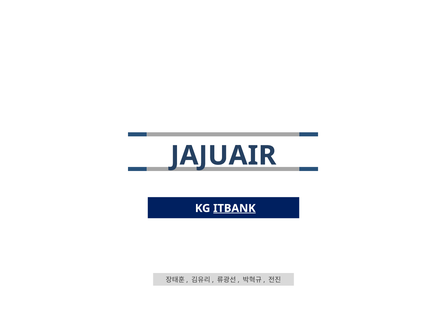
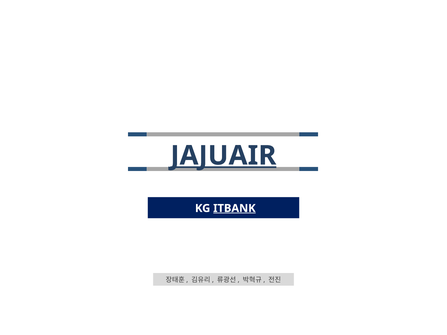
JAJUAIR underline: none -> present
